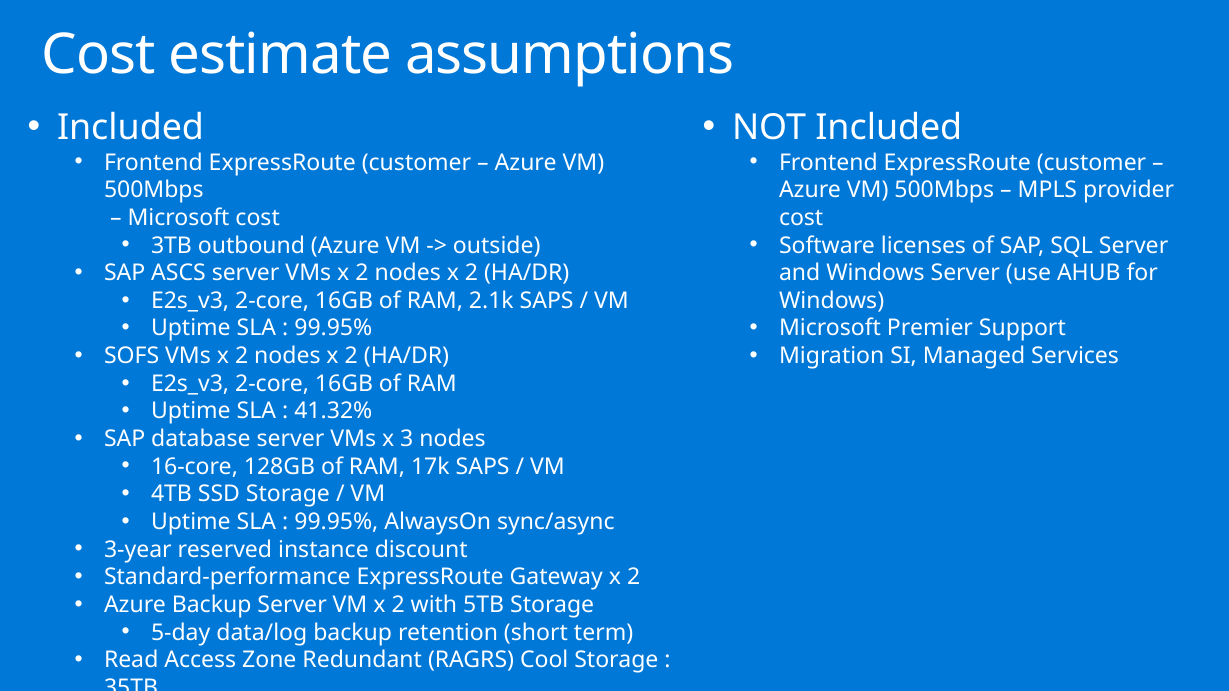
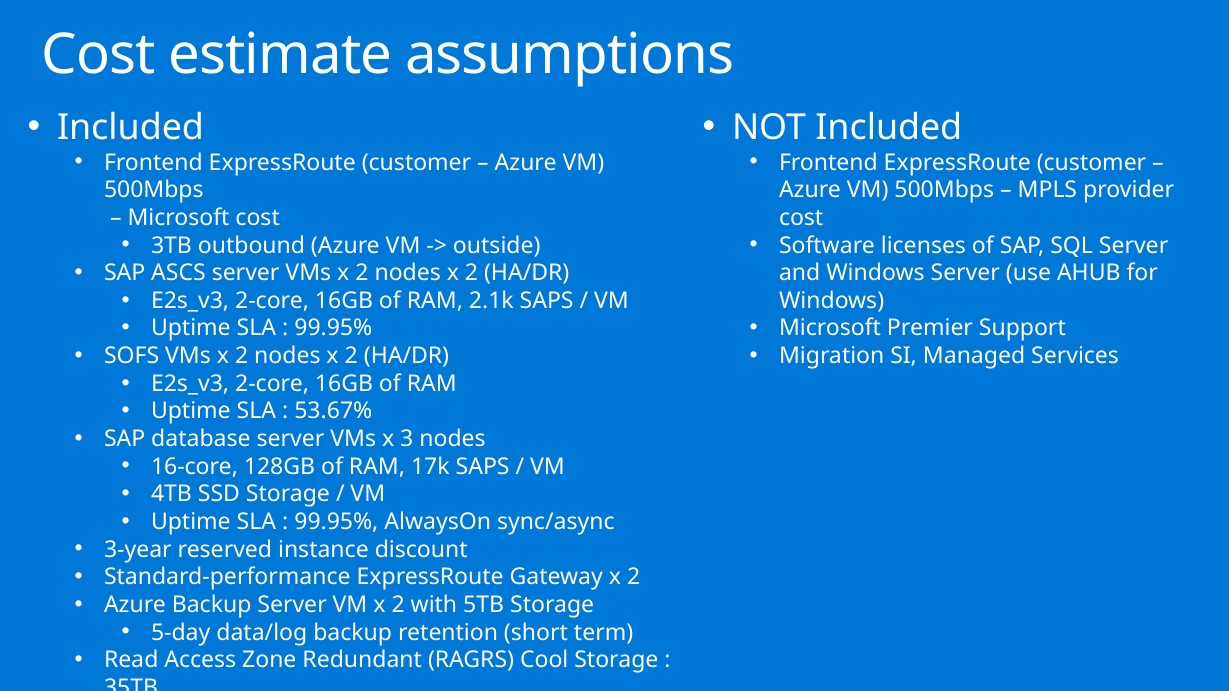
41.32%: 41.32% -> 53.67%
